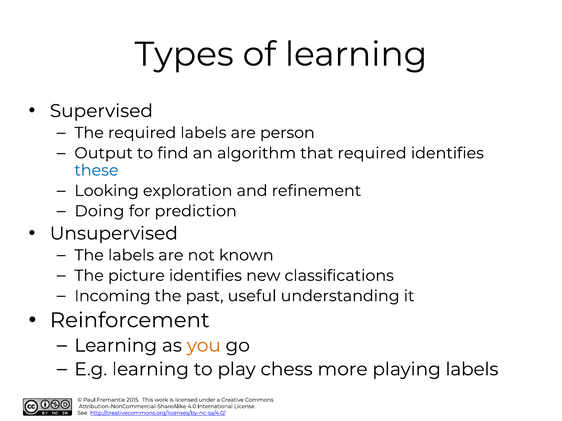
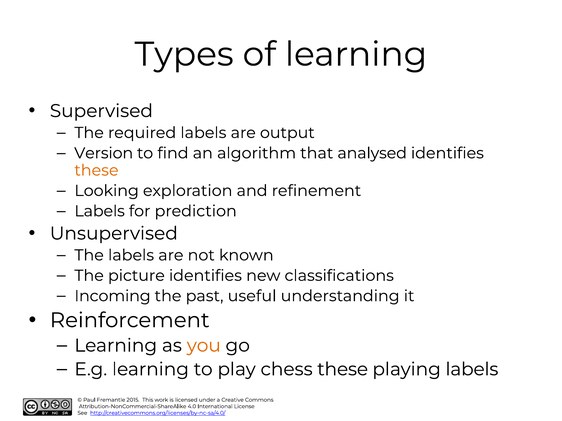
person: person -> output
Output: Output -> Version
that required: required -> analysed
these at (96, 171) colour: blue -> orange
Doing at (99, 211): Doing -> Labels
chess more: more -> these
